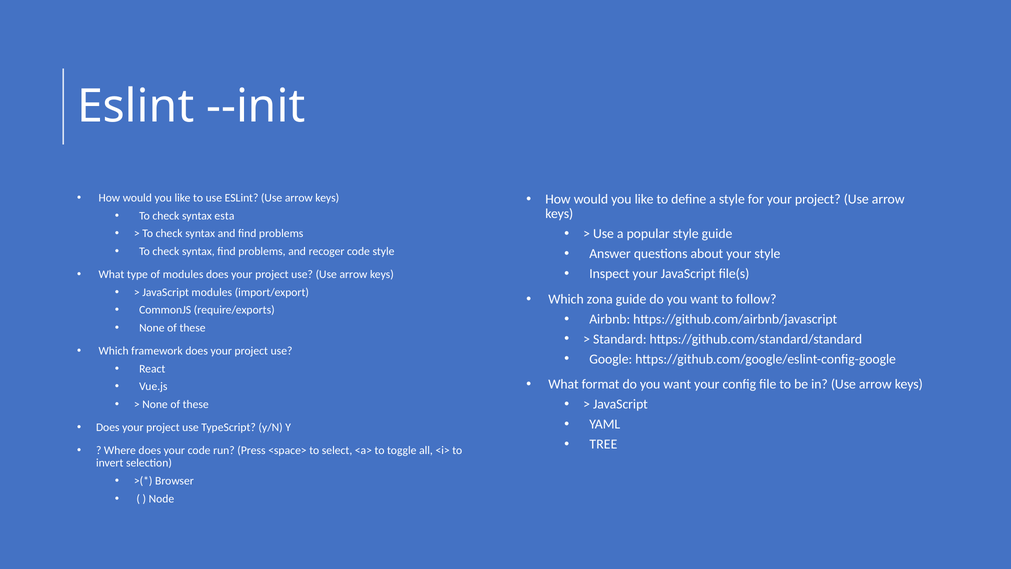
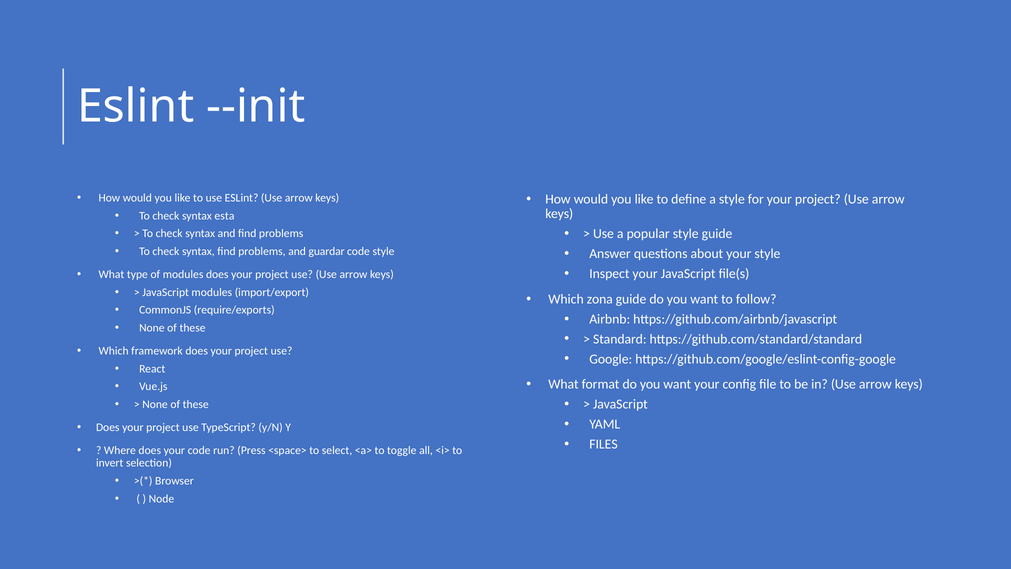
recoger: recoger -> guardar
TREE: TREE -> FILES
